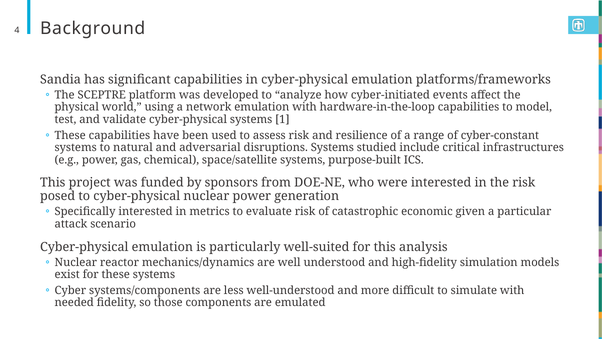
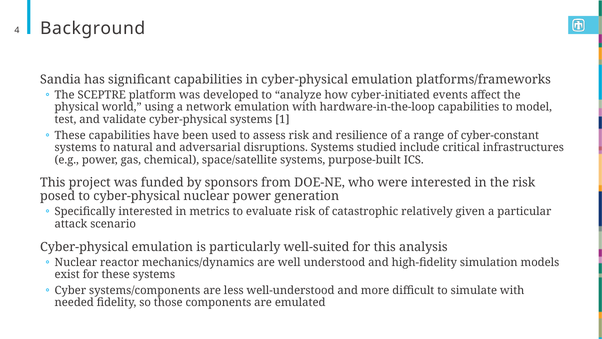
economic: economic -> relatively
